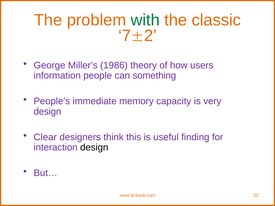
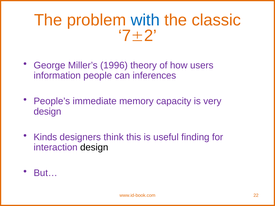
with colour: green -> blue
1986: 1986 -> 1996
something: something -> inferences
Clear: Clear -> Kinds
